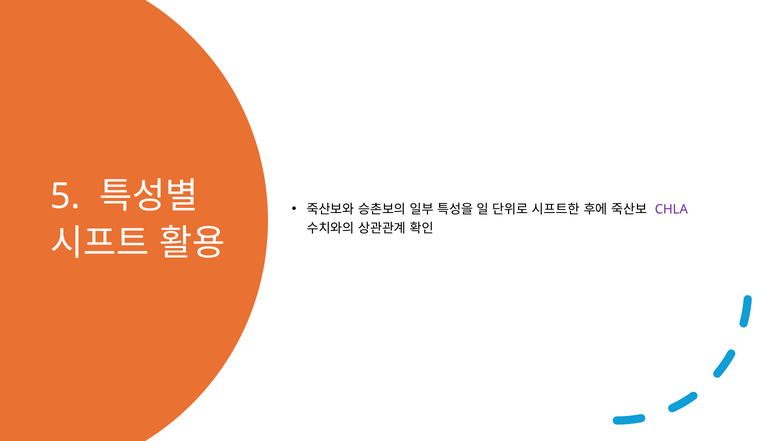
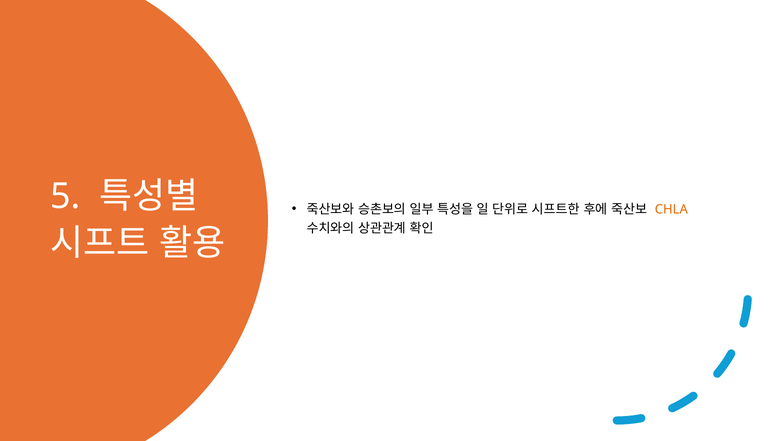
CHLA colour: purple -> orange
